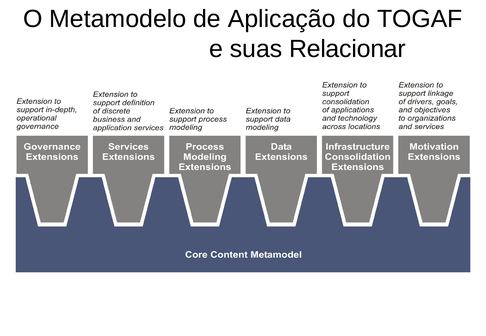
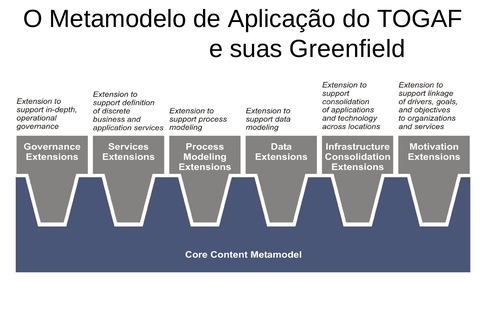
Relacionar: Relacionar -> Greenfield
